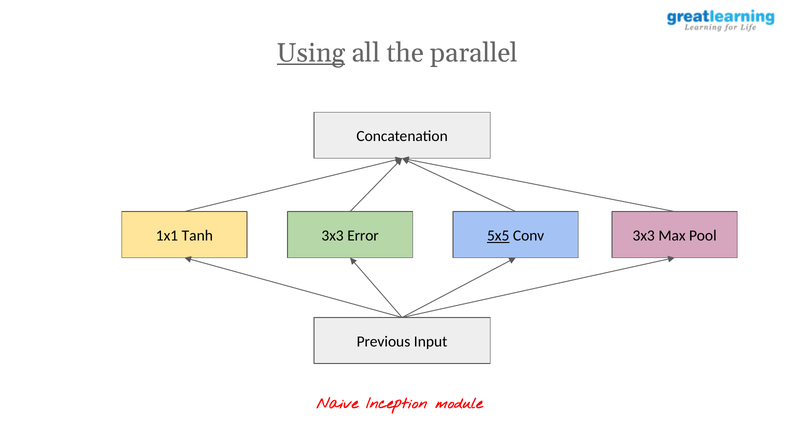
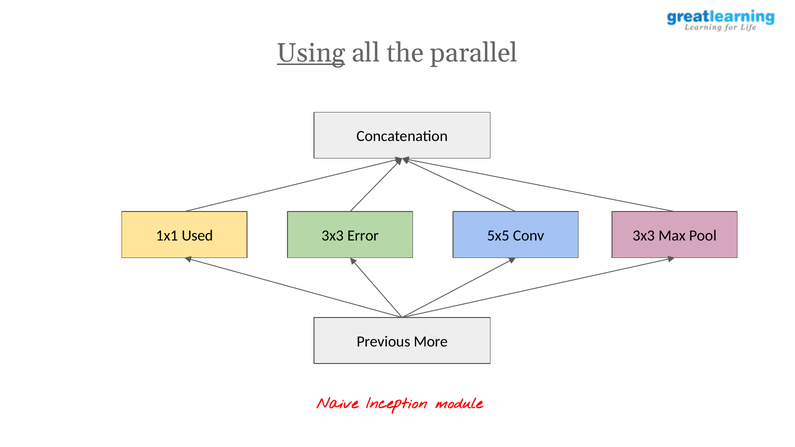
Tanh: Tanh -> Used
5x5 underline: present -> none
Input: Input -> More
